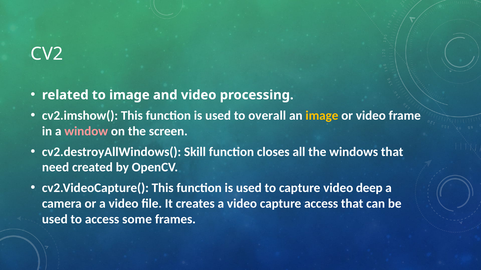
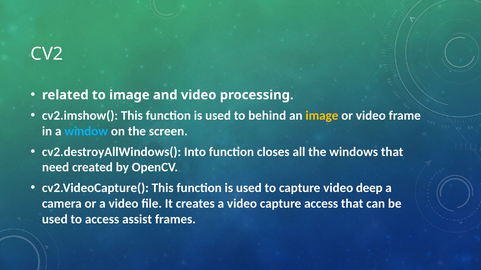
overall: overall -> behind
window colour: pink -> light blue
Skill: Skill -> Into
some: some -> assist
